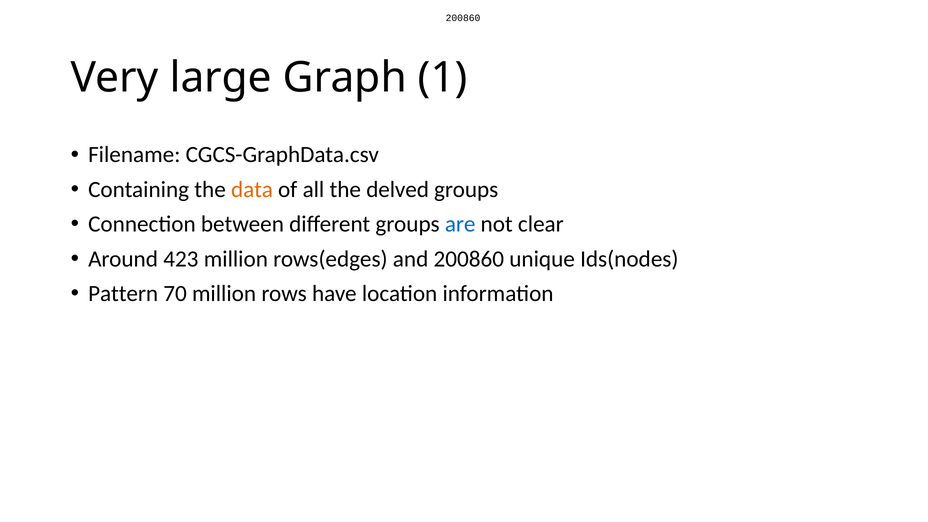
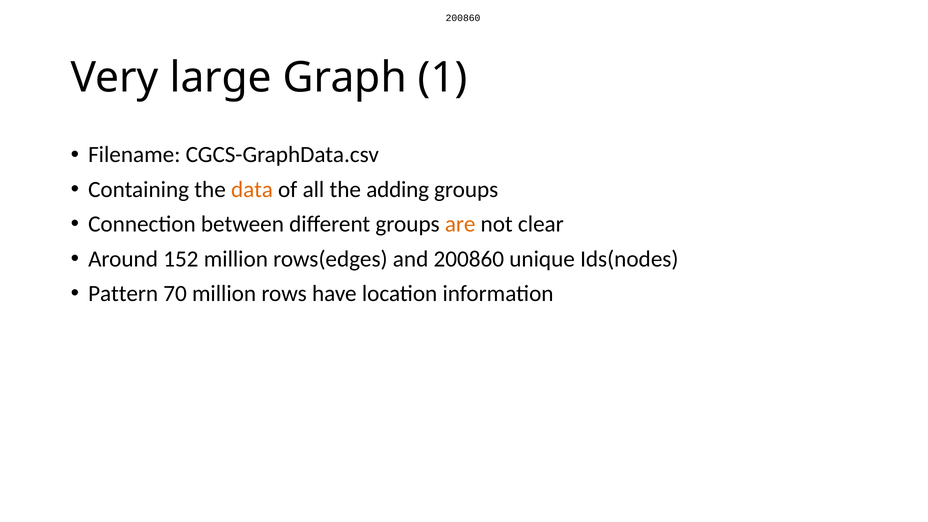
delved: delved -> adding
are colour: blue -> orange
423: 423 -> 152
